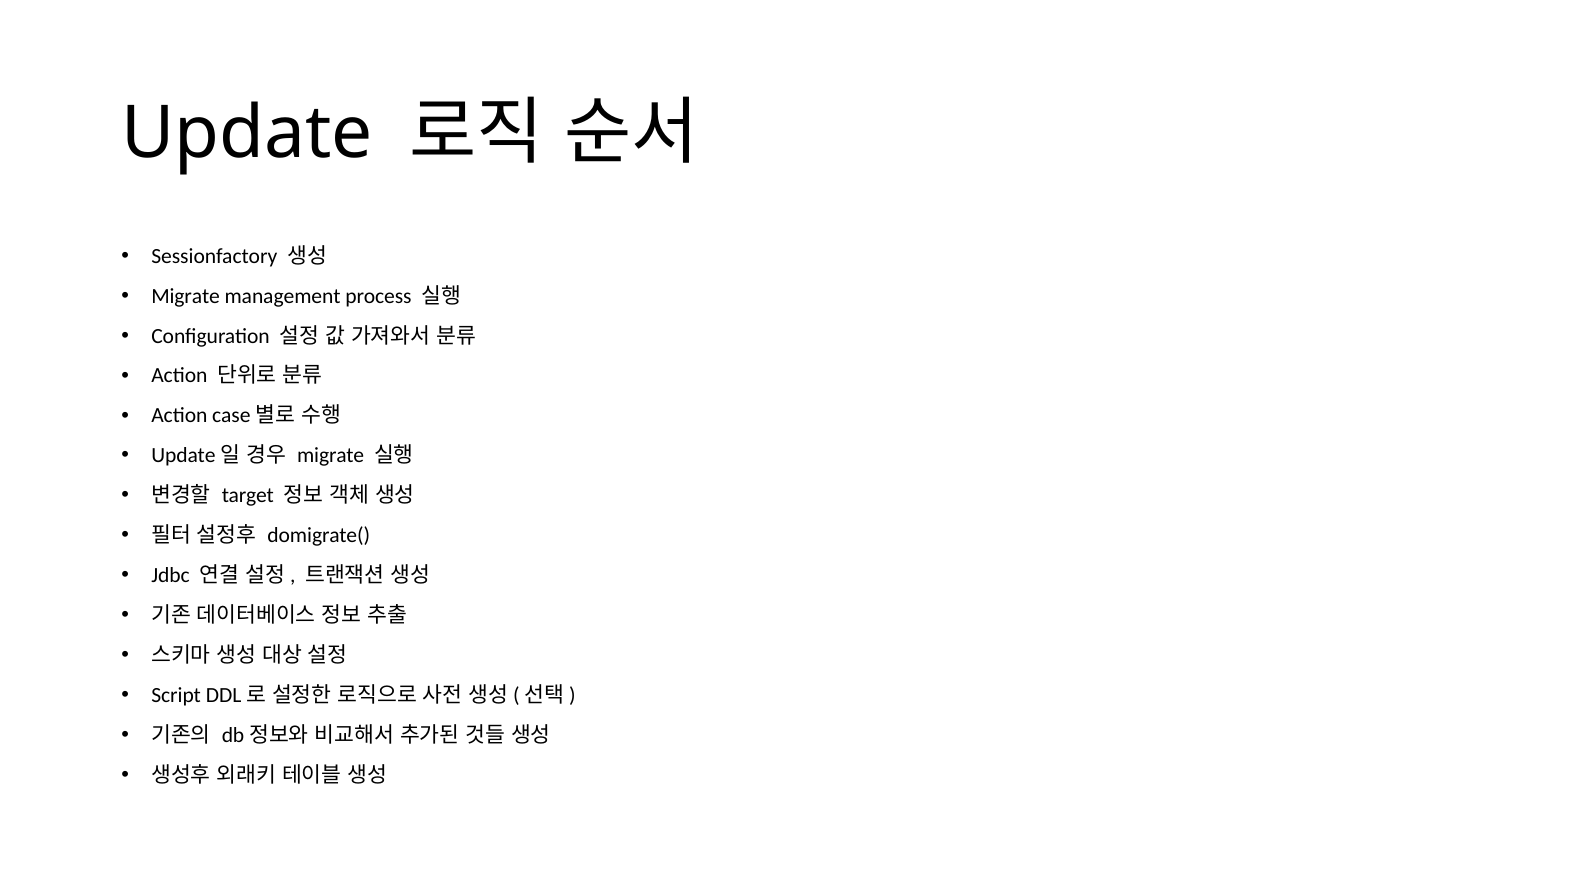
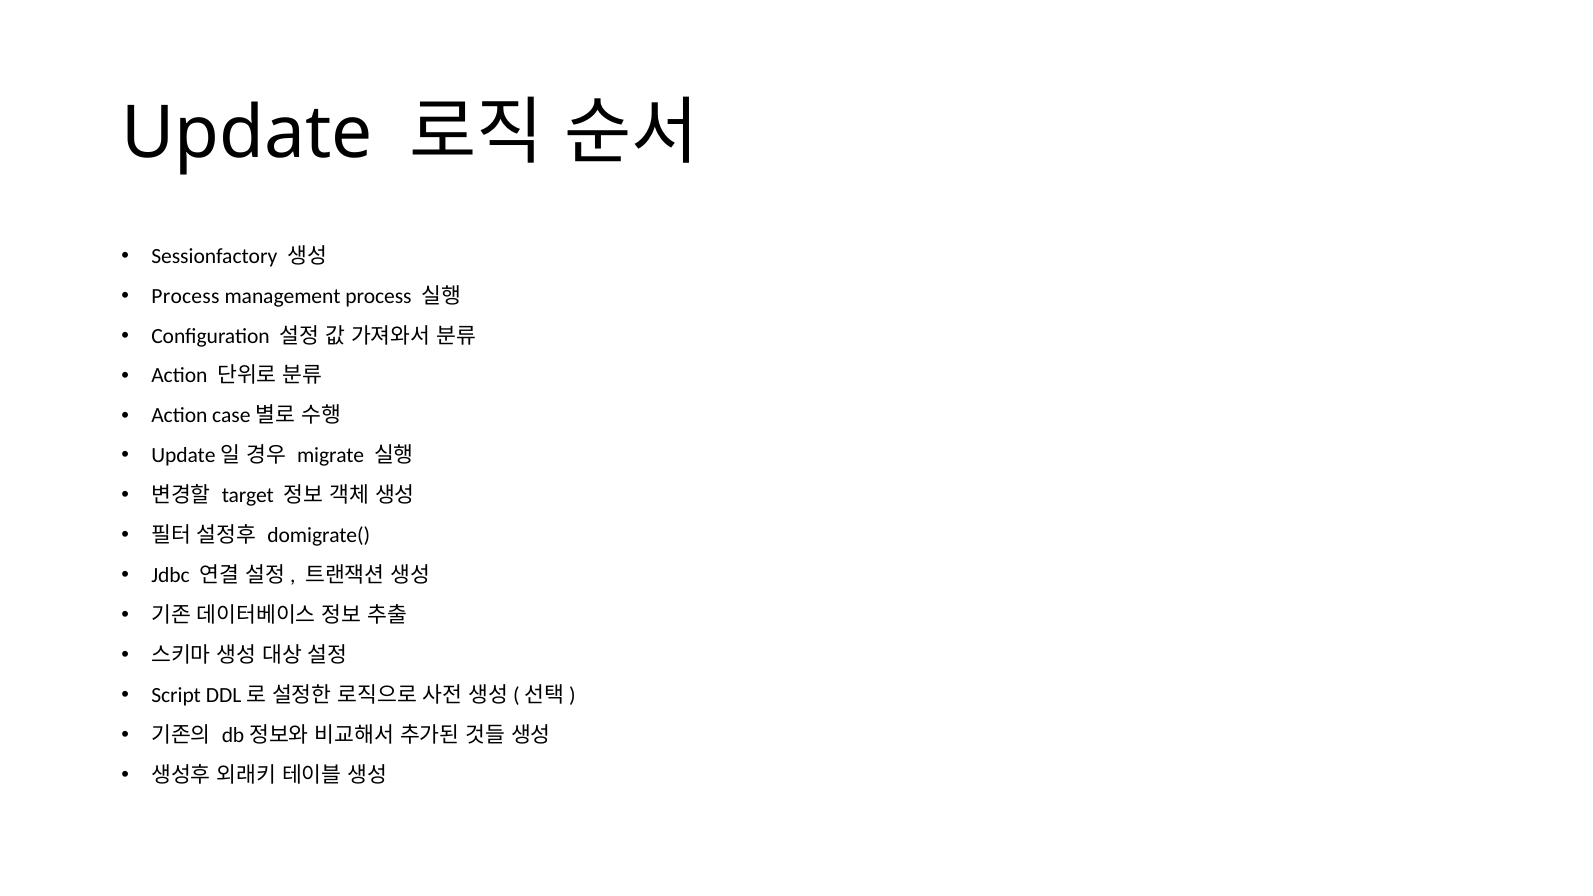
Migrate at (186, 296): Migrate -> Process
